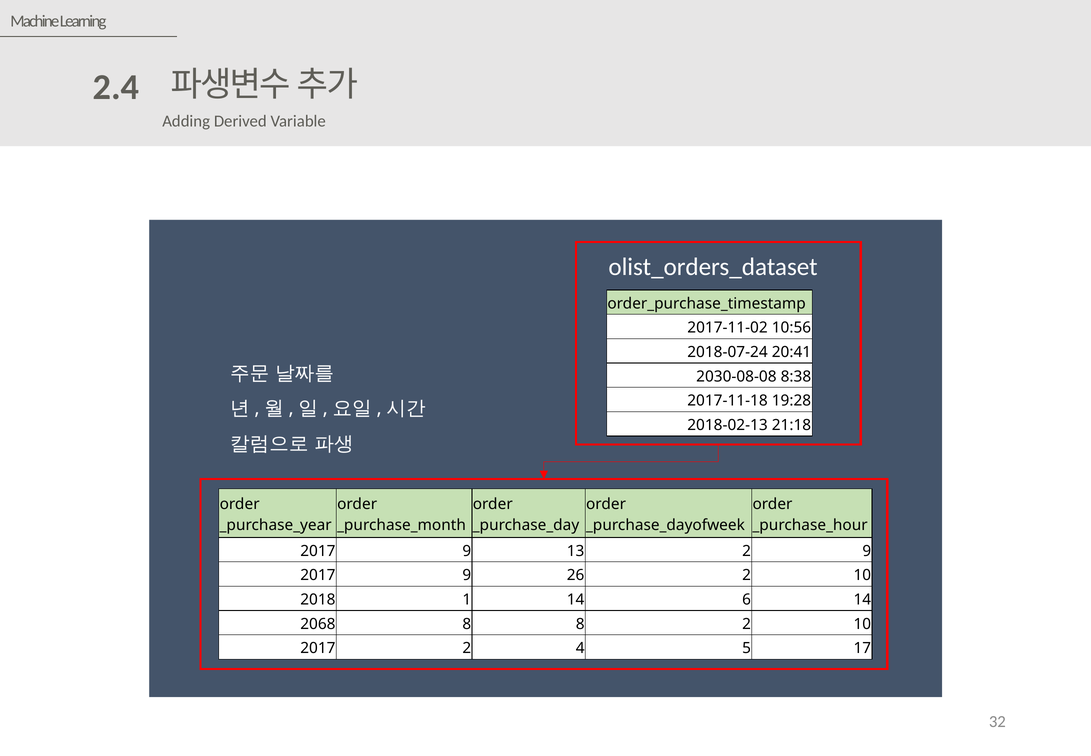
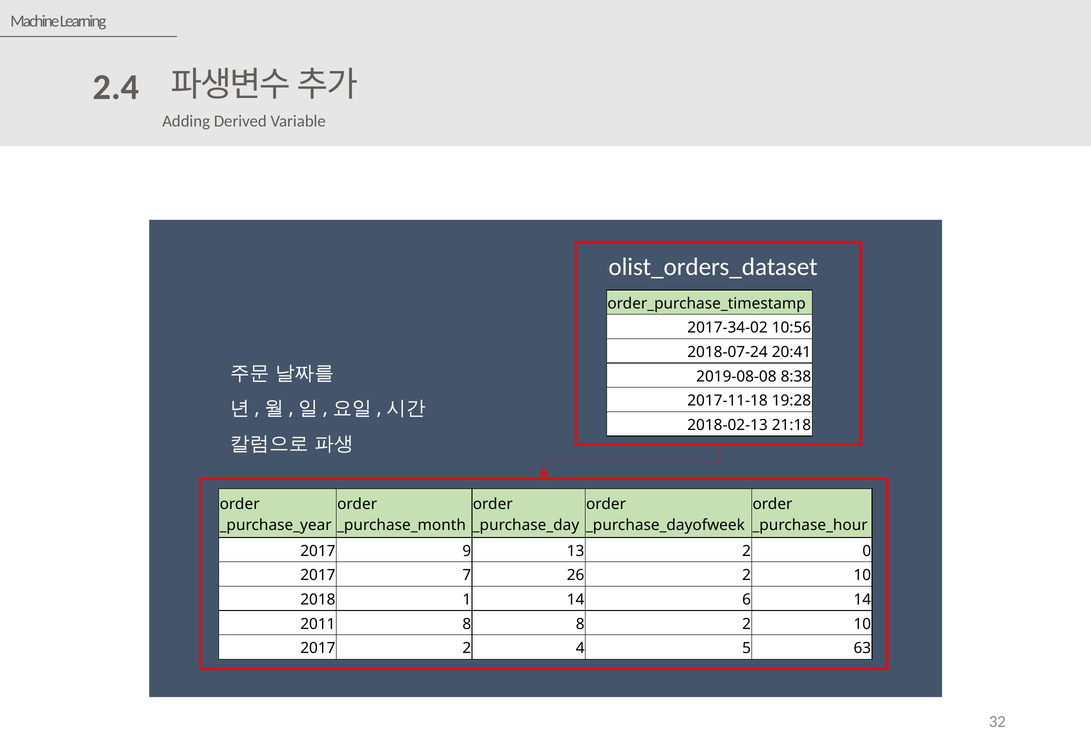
2017-11-02: 2017-11-02 -> 2017-34-02
2030-08-08: 2030-08-08 -> 2019-08-08
2 9: 9 -> 0
9 at (467, 575): 9 -> 7
2068: 2068 -> 2011
17: 17 -> 63
